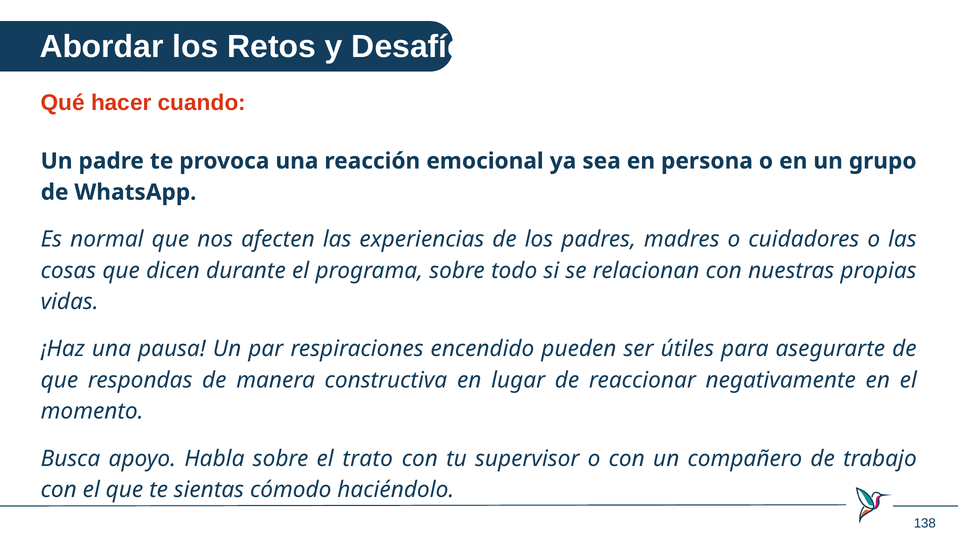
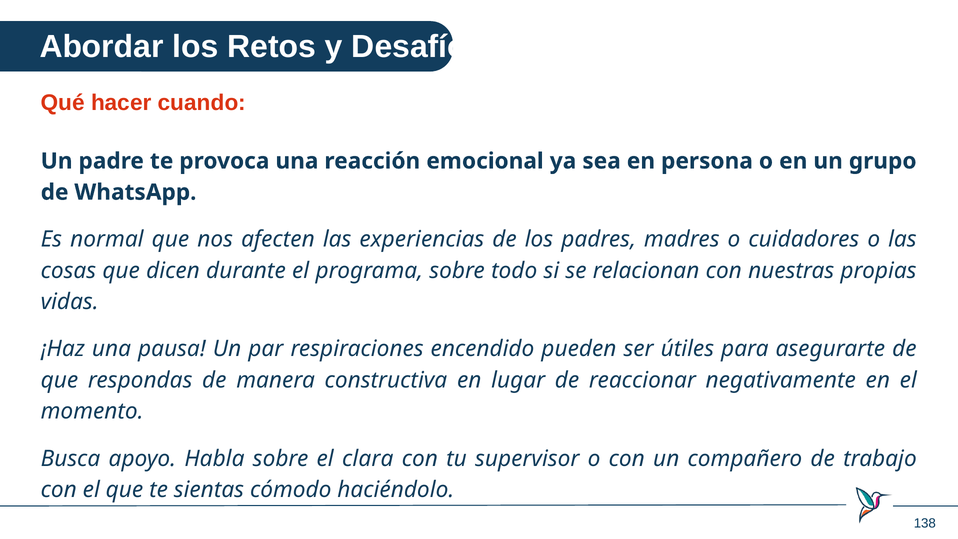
trato: trato -> clara
